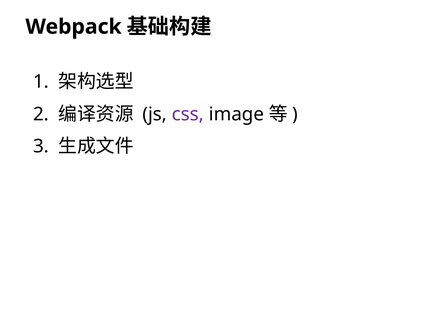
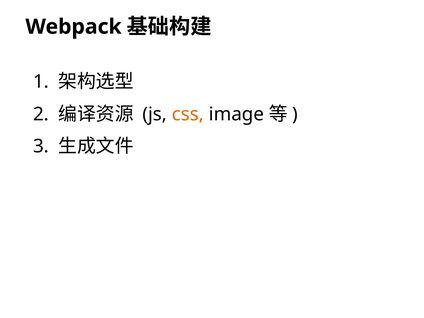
css colour: purple -> orange
